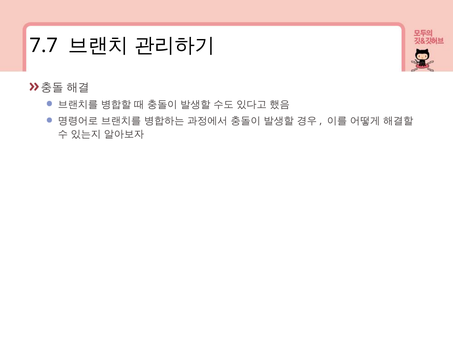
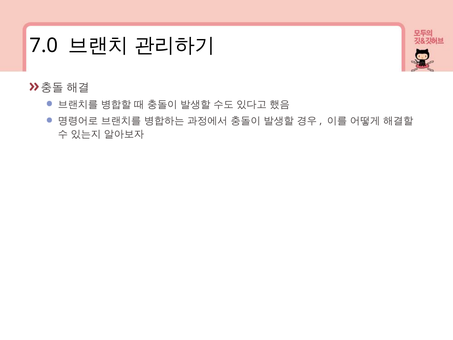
7.7: 7.7 -> 7.0
